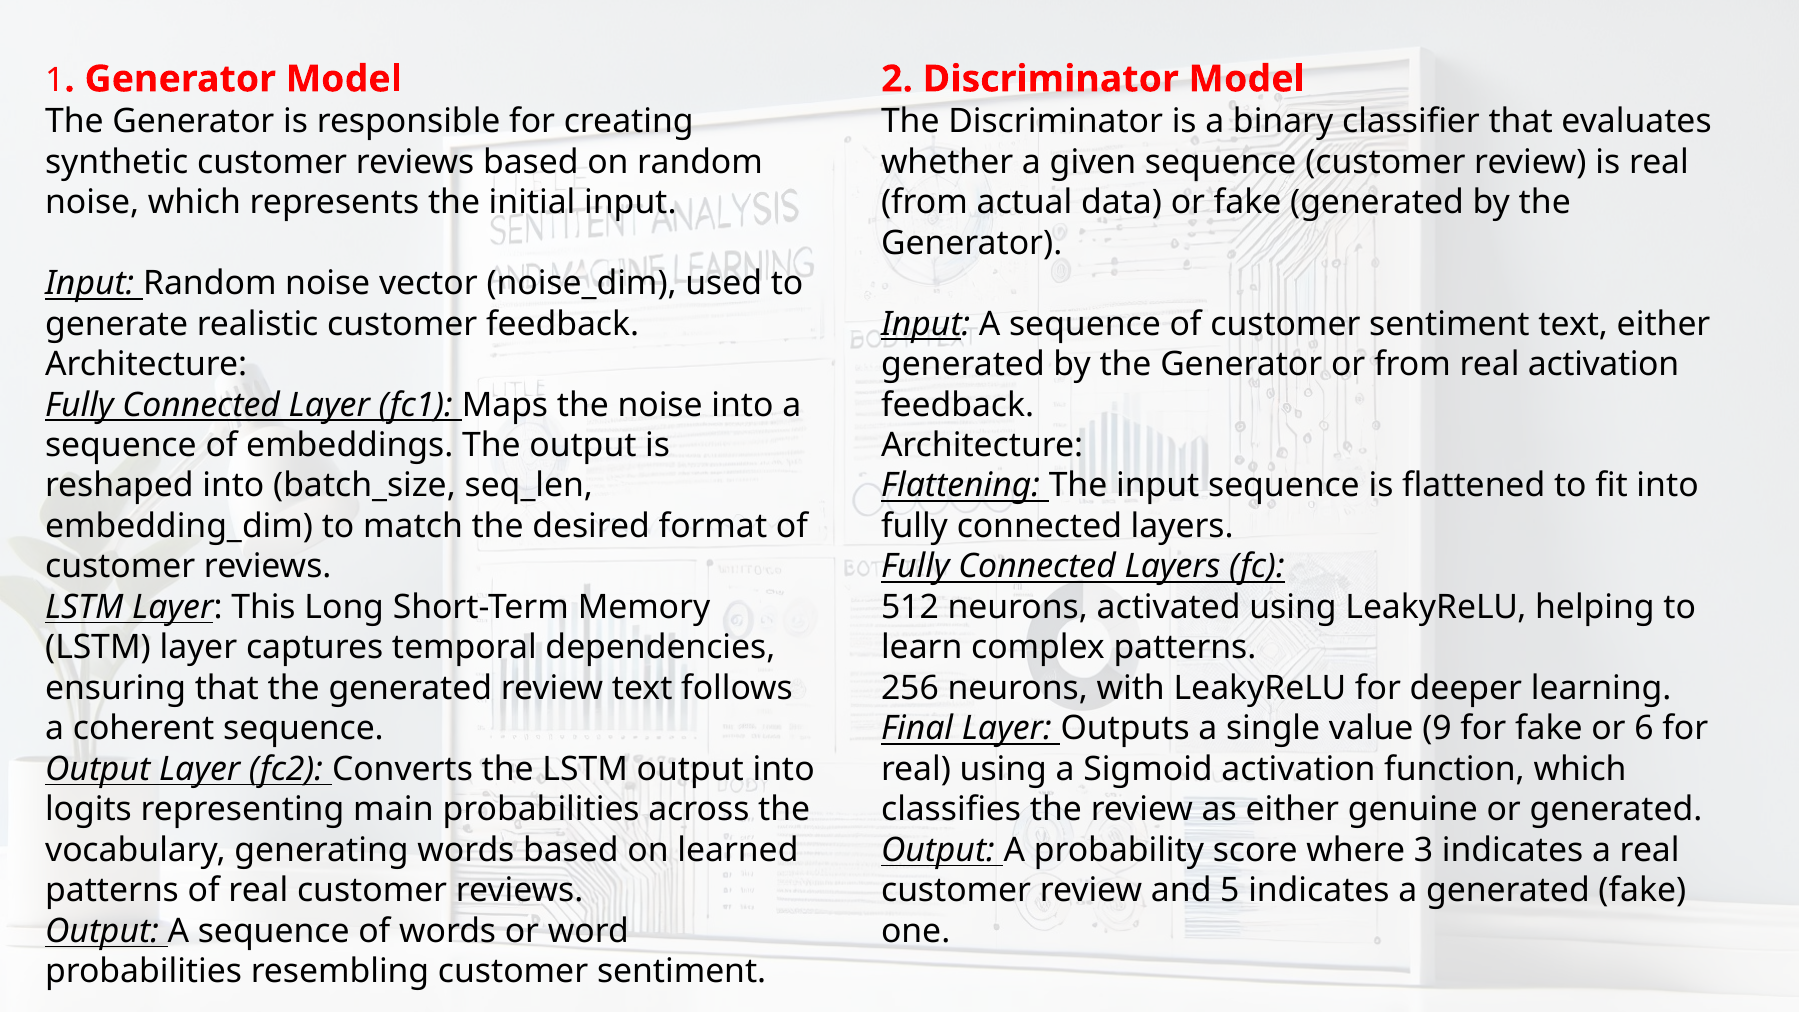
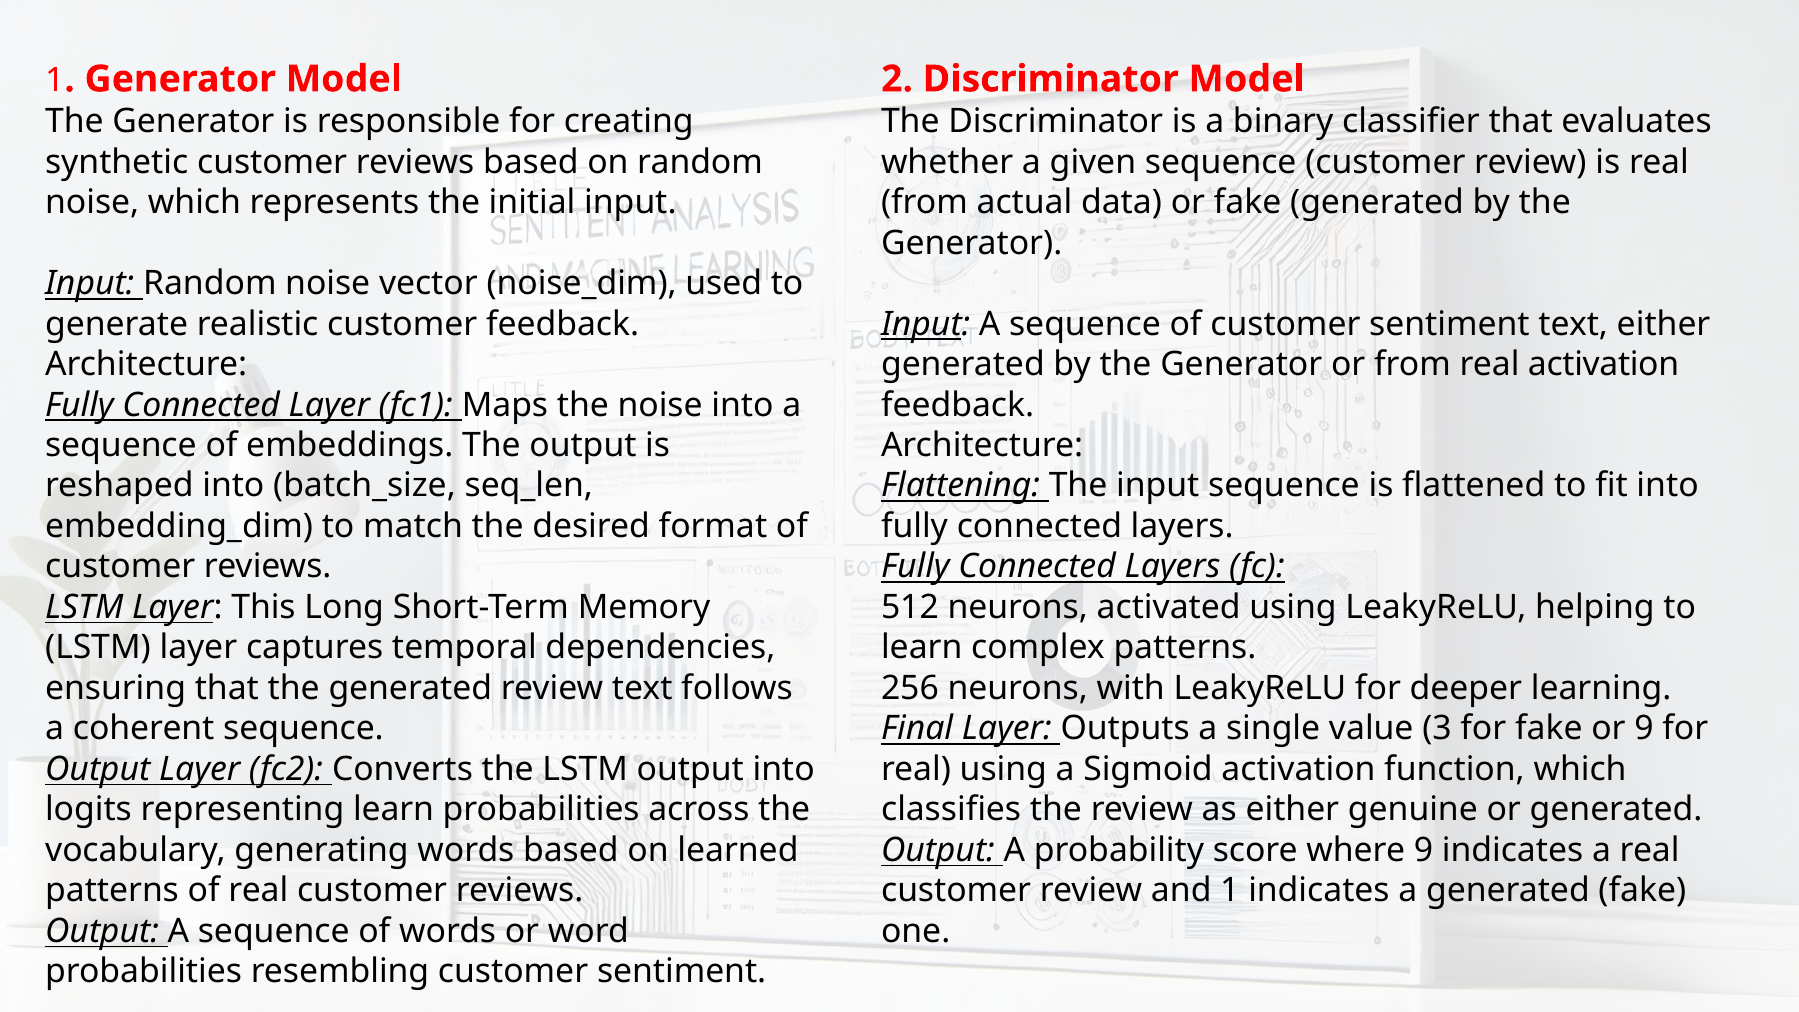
9: 9 -> 3
or 6: 6 -> 9
representing main: main -> learn
where 3: 3 -> 9
and 5: 5 -> 1
